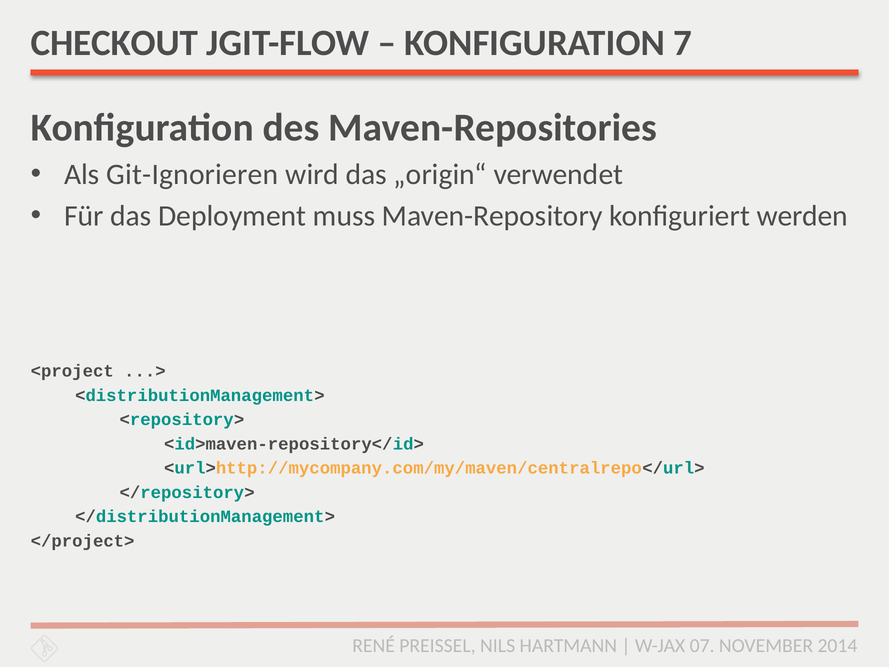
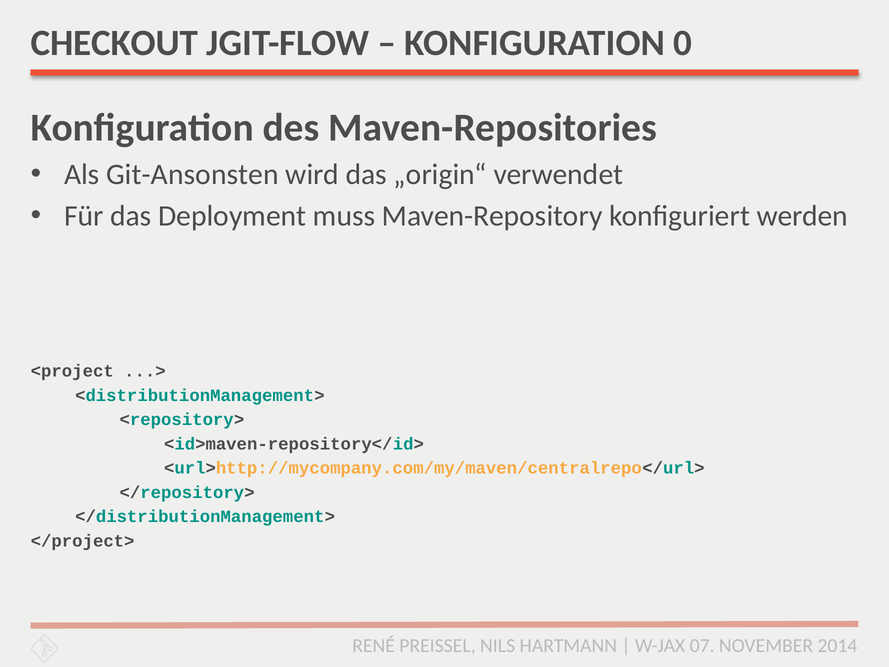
7: 7 -> 0
Git-Ignorieren: Git-Ignorieren -> Git-Ansonsten
